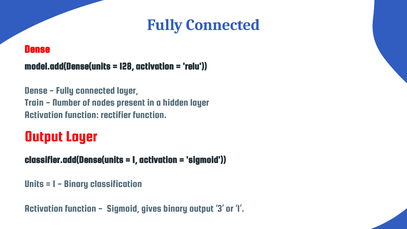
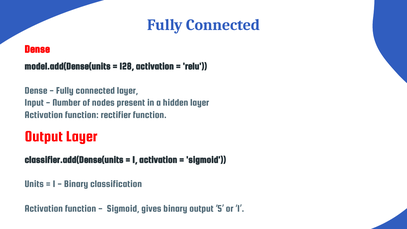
Train: Train -> Input
3: 3 -> 5
